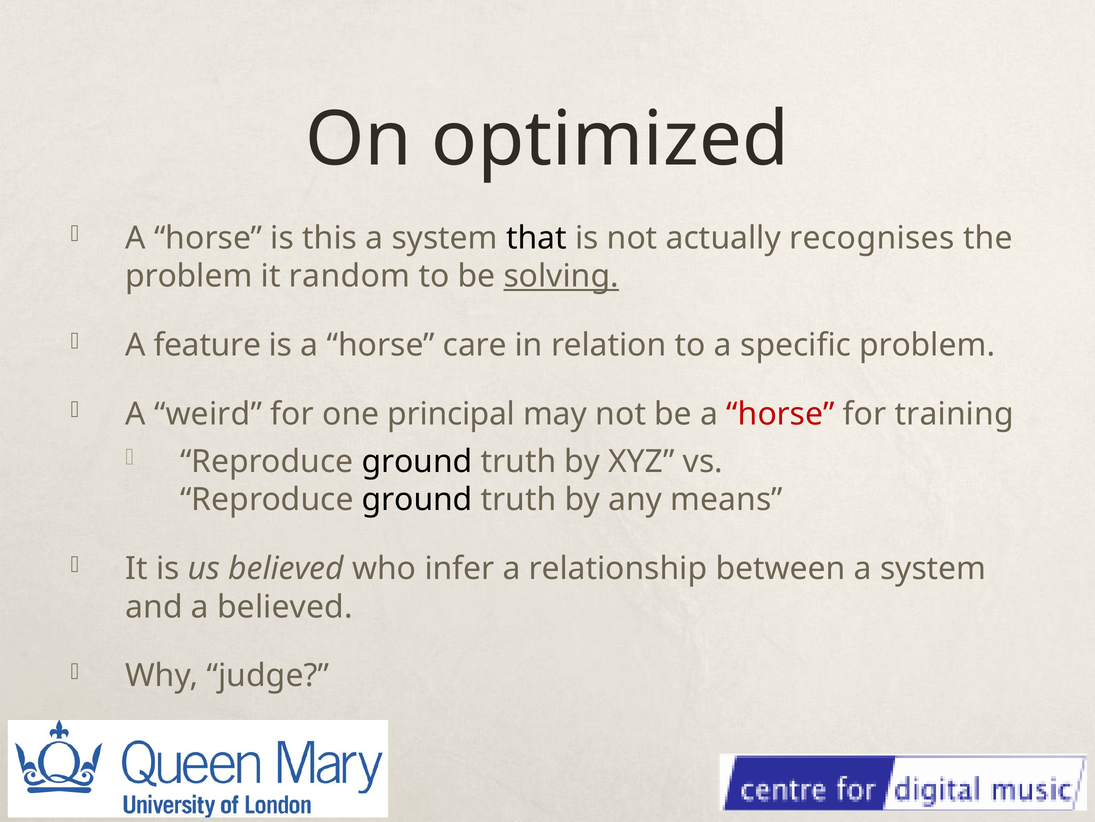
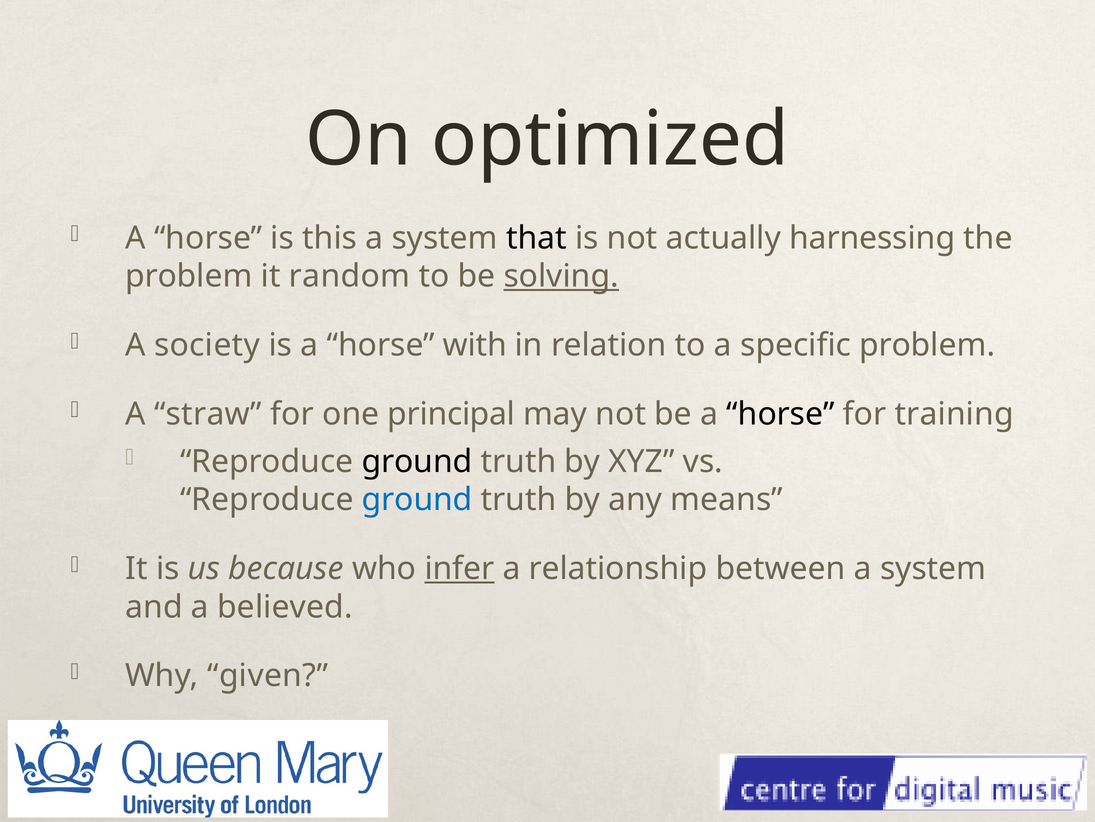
recognises: recognises -> harnessing
feature: feature -> society
care: care -> with
weird: weird -> straw
horse at (781, 414) colour: red -> black
ground at (417, 499) colour: black -> blue
us believed: believed -> because
infer underline: none -> present
judge: judge -> given
